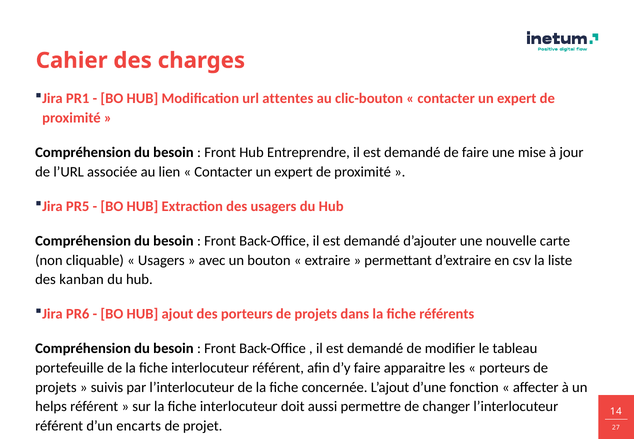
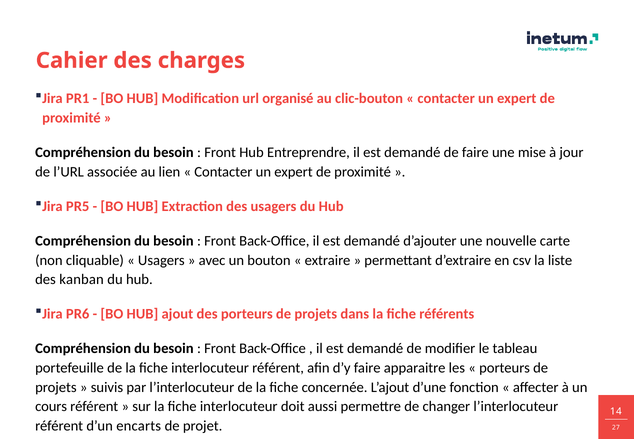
attentes: attentes -> organisé
helps: helps -> cours
